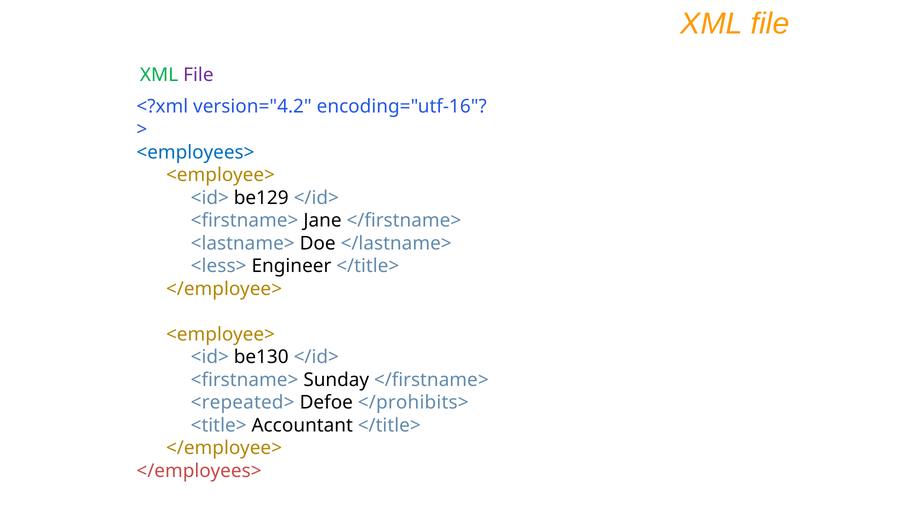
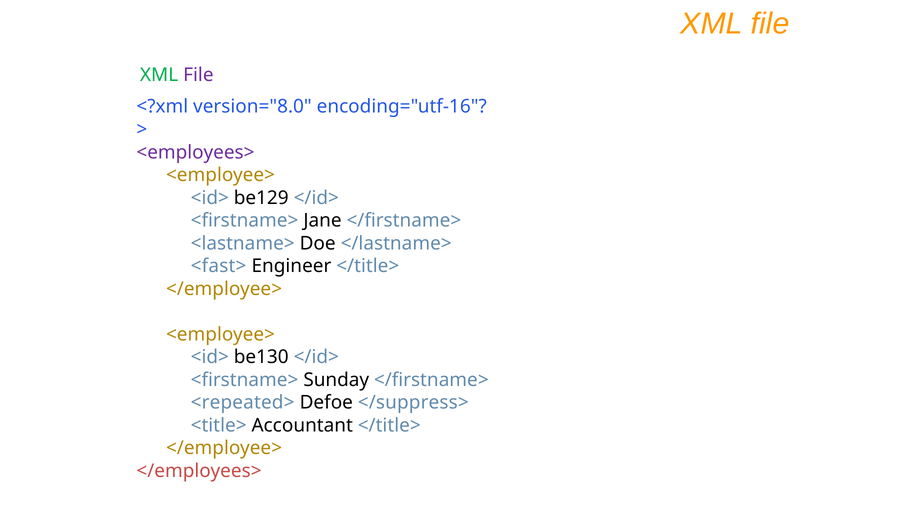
version="4.2: version="4.2 -> version="8.0
<employees> colour: blue -> purple
<less>: <less> -> <fast>
</prohibits>: </prohibits> -> </suppress>
